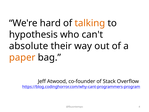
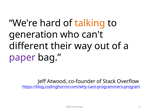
hypothesis: hypothesis -> generation
absolute: absolute -> different
paper colour: orange -> purple
